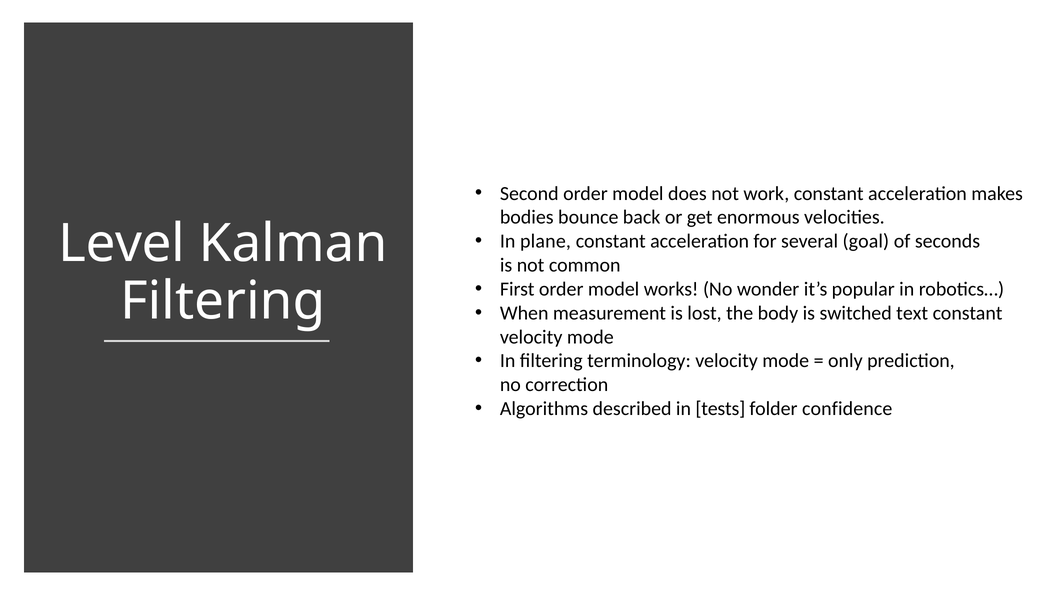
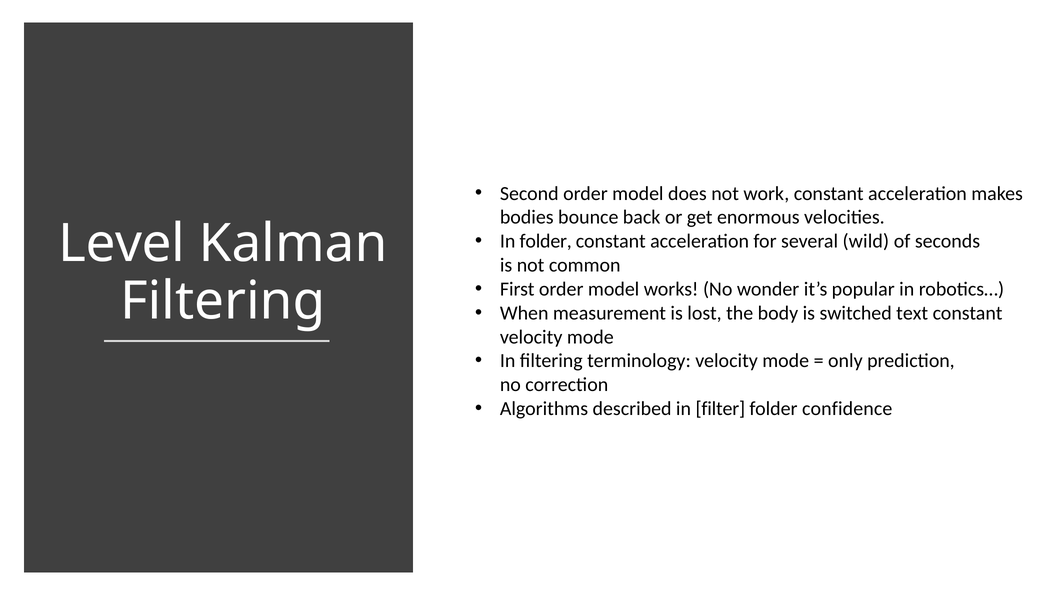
In plane: plane -> folder
goal: goal -> wild
tests: tests -> filter
